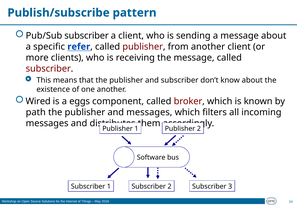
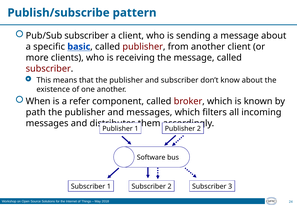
refer: refer -> basic
Wired: Wired -> When
eggs: eggs -> refer
